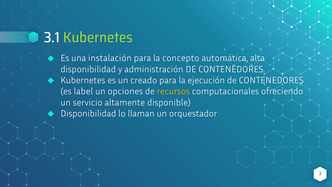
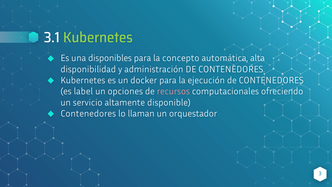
instalación: instalación -> disponibles
creado: creado -> docker
recursos colour: yellow -> pink
Disponibilidad at (88, 113): Disponibilidad -> Contenedores
